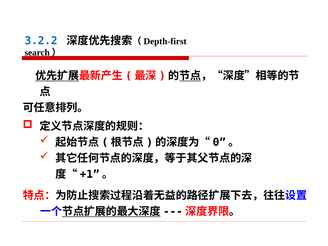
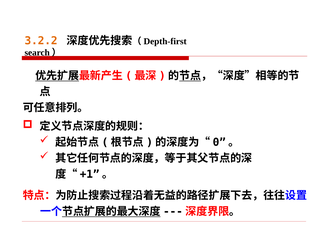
3.2.2 colour: blue -> orange
